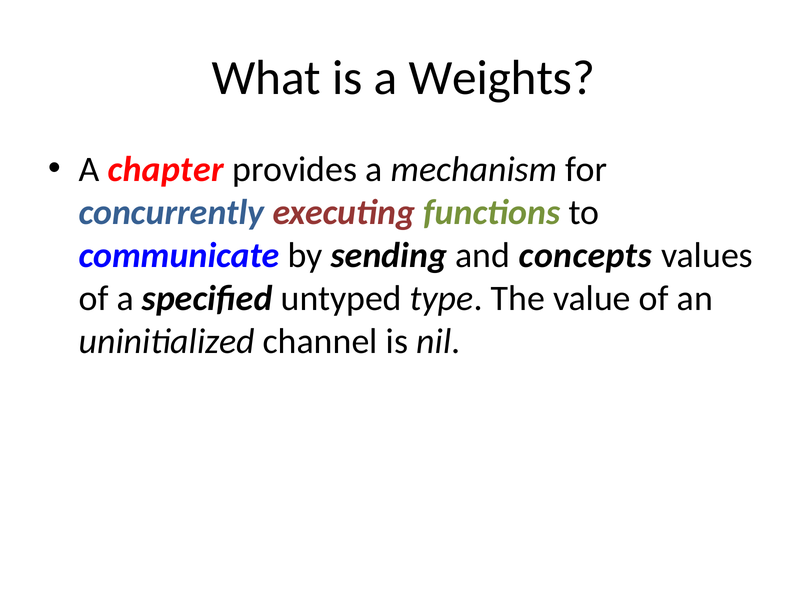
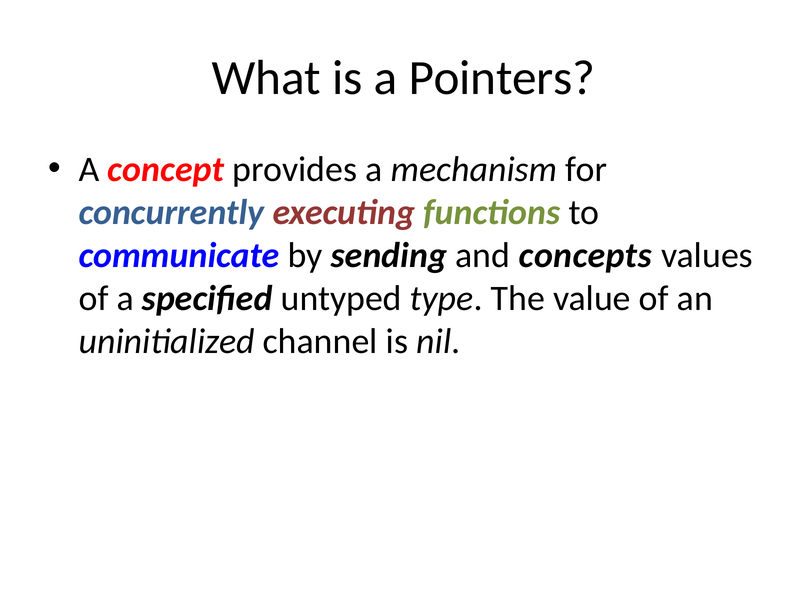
Weights: Weights -> Pointers
chapter: chapter -> concept
